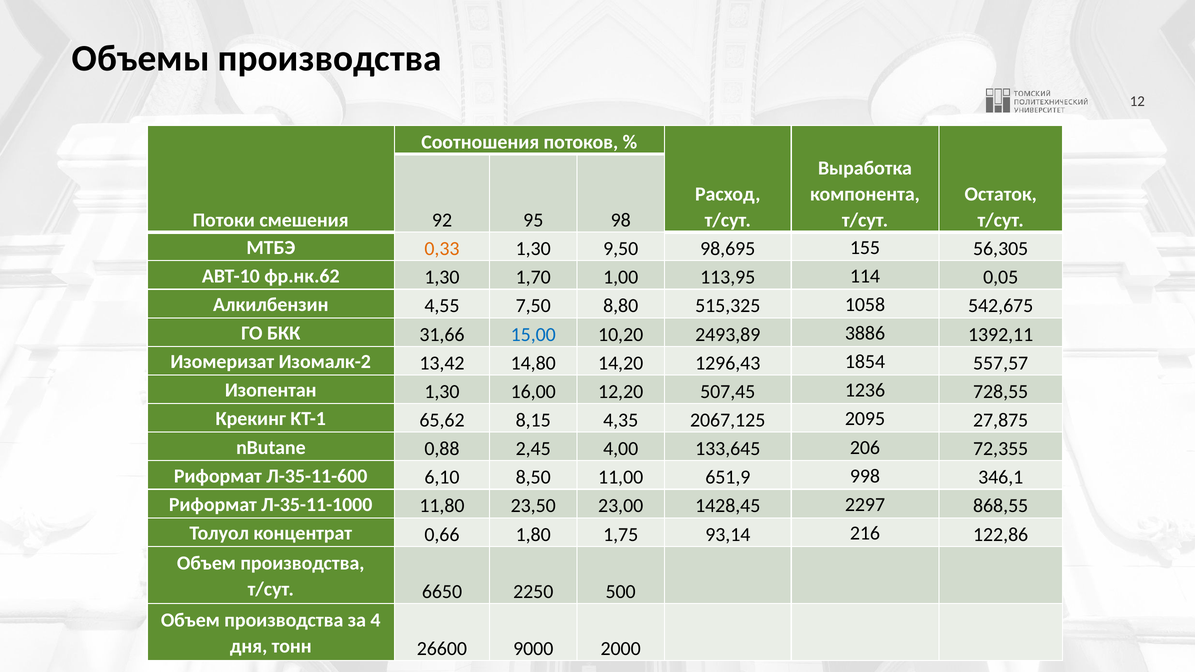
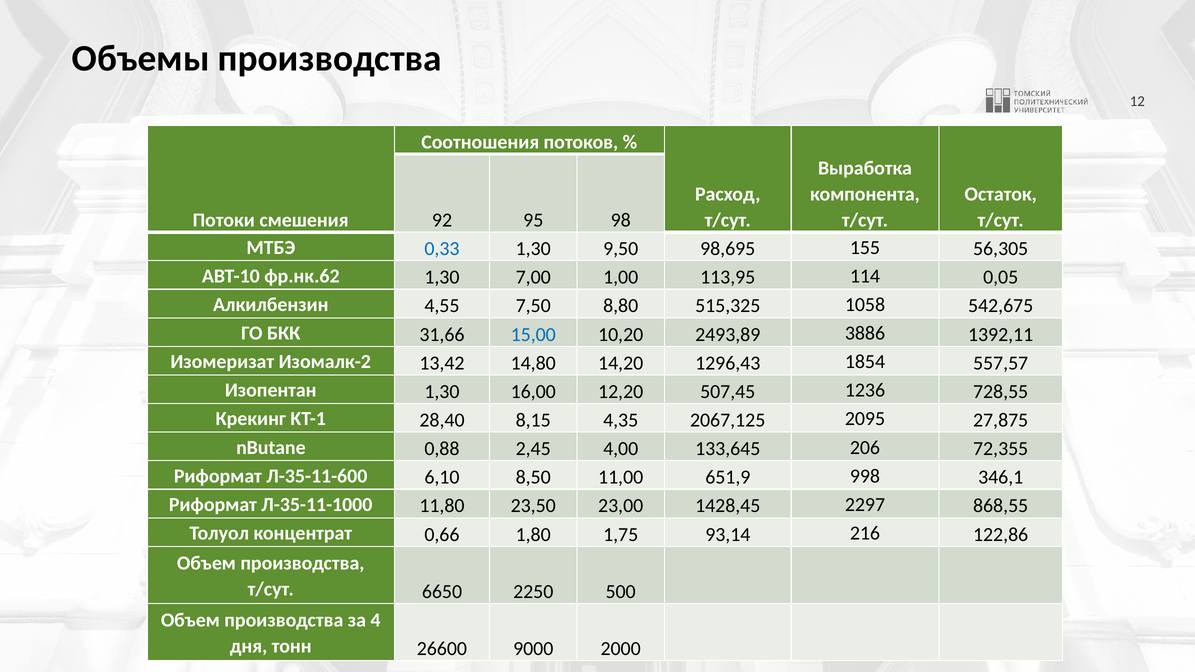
0,33 colour: orange -> blue
1,70: 1,70 -> 7,00
65,62: 65,62 -> 28,40
